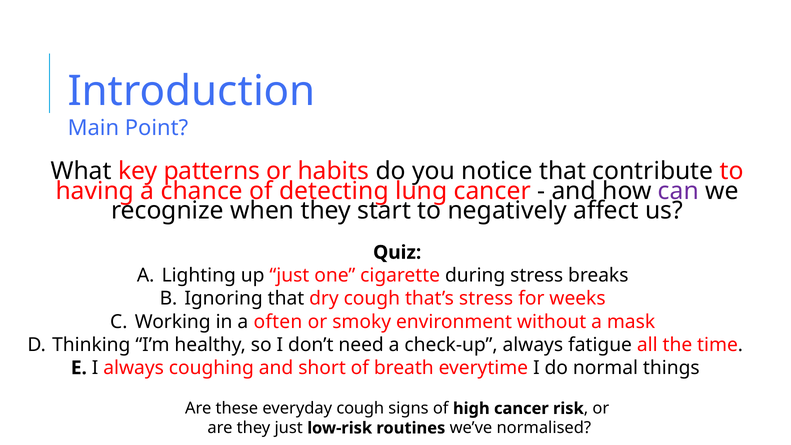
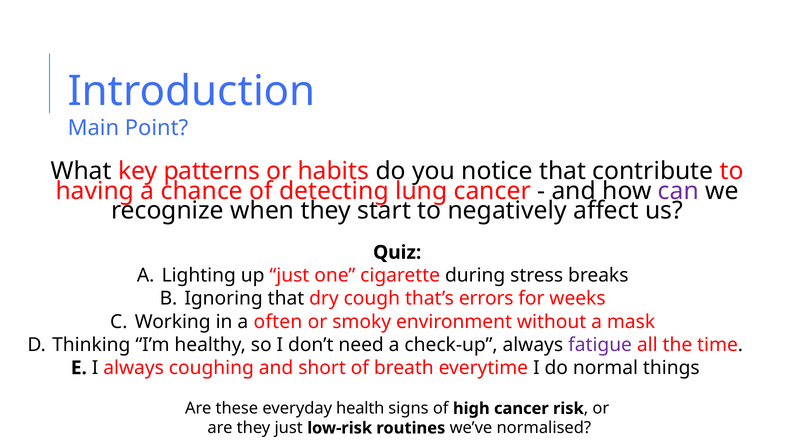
that’s stress: stress -> errors
fatigue colour: black -> purple
everyday cough: cough -> health
